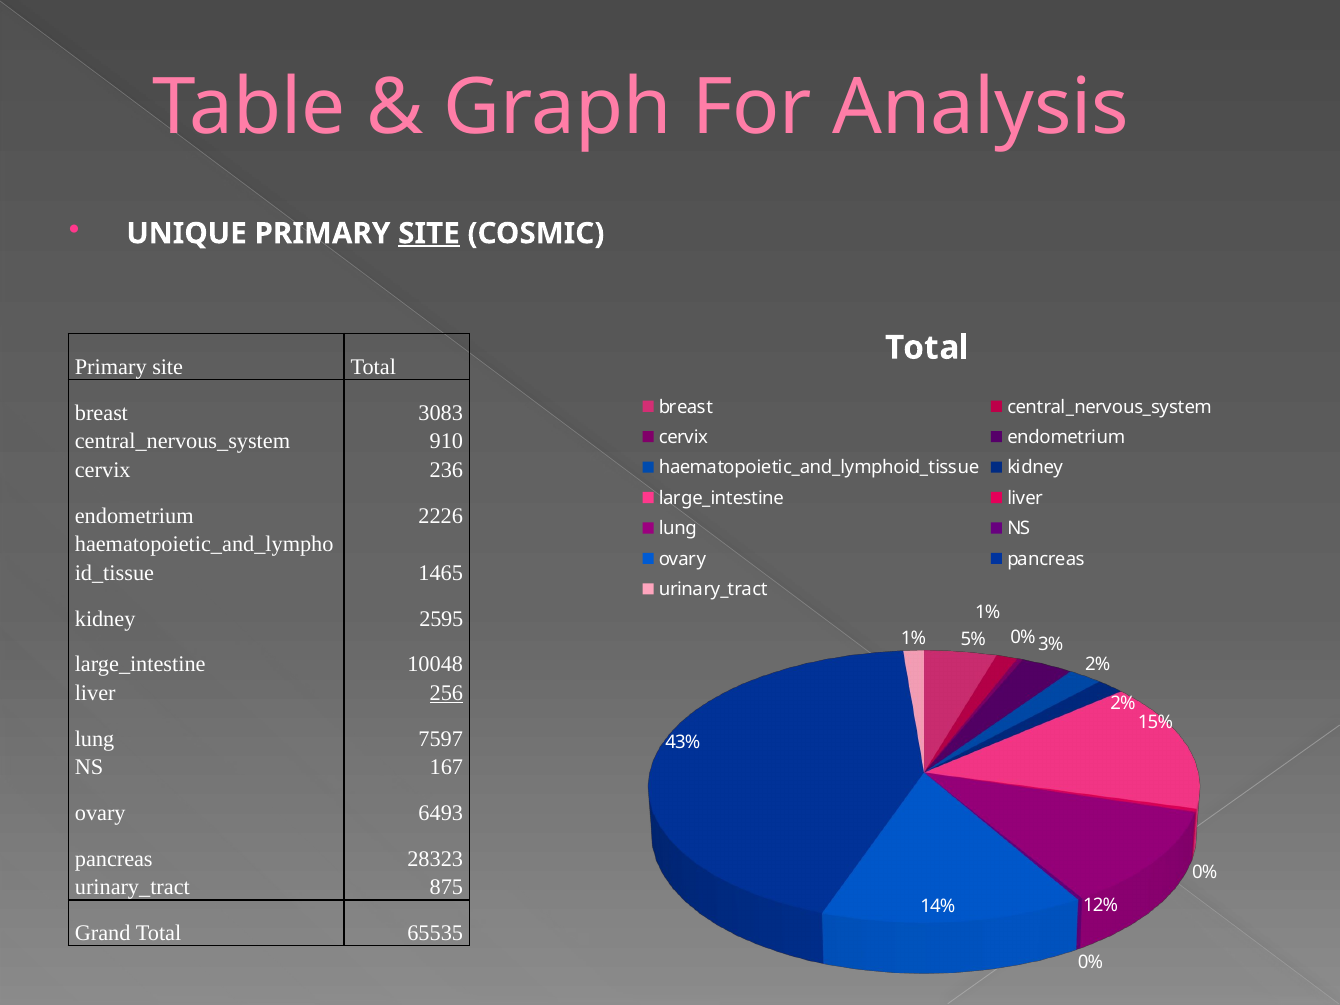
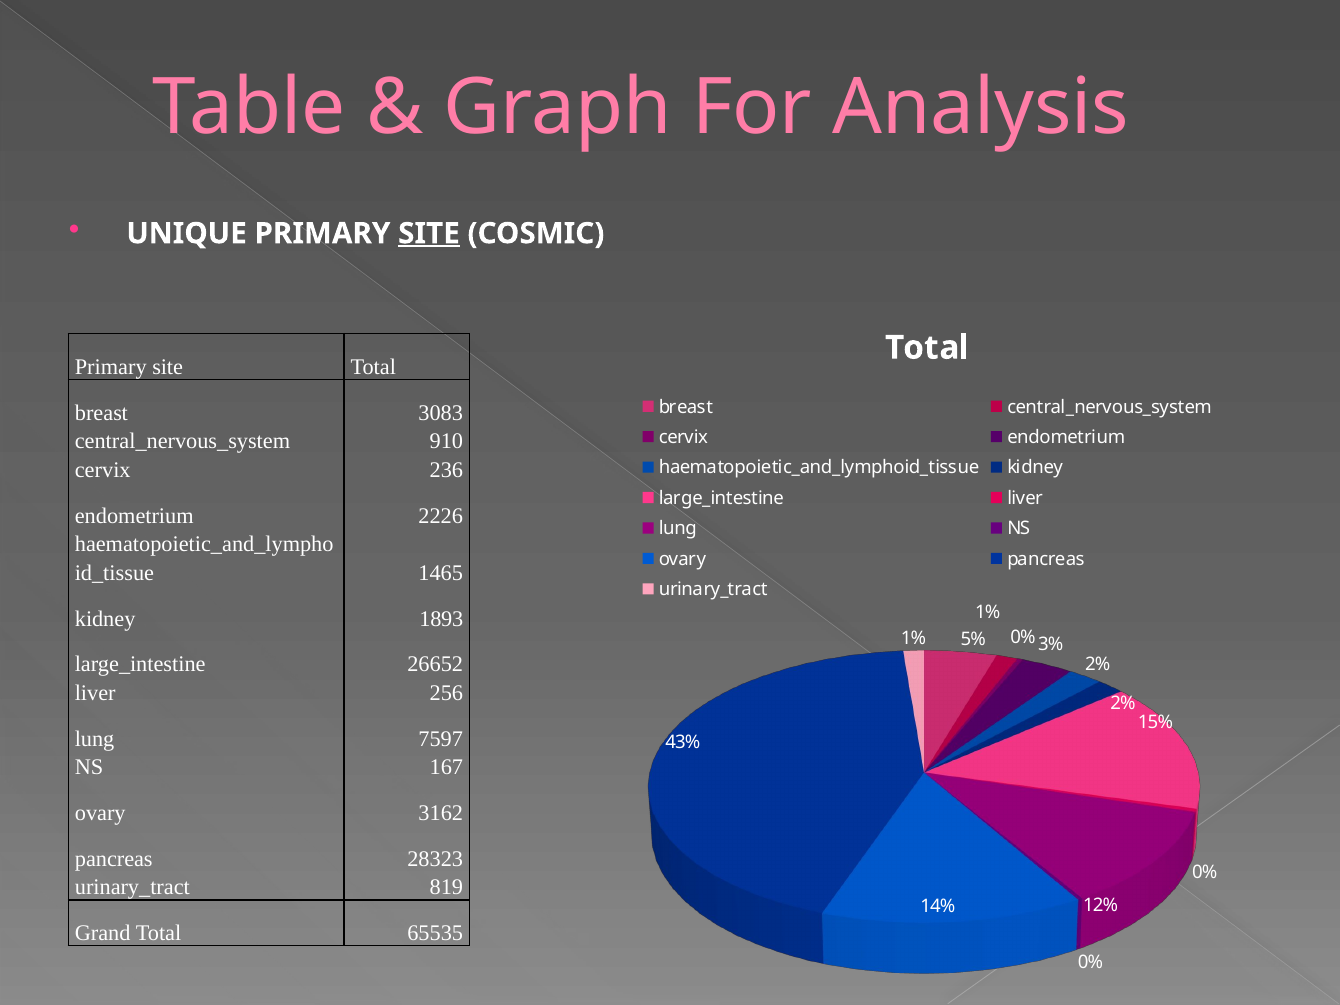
2595: 2595 -> 1893
10048: 10048 -> 26652
256 underline: present -> none
6493: 6493 -> 3162
875: 875 -> 819
